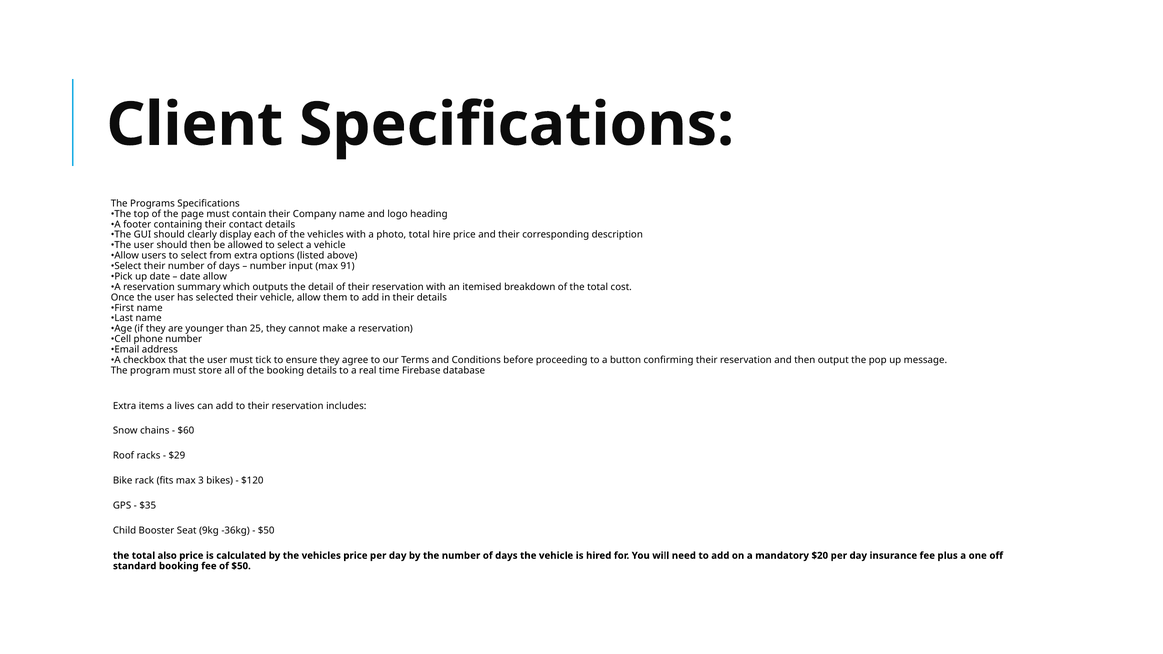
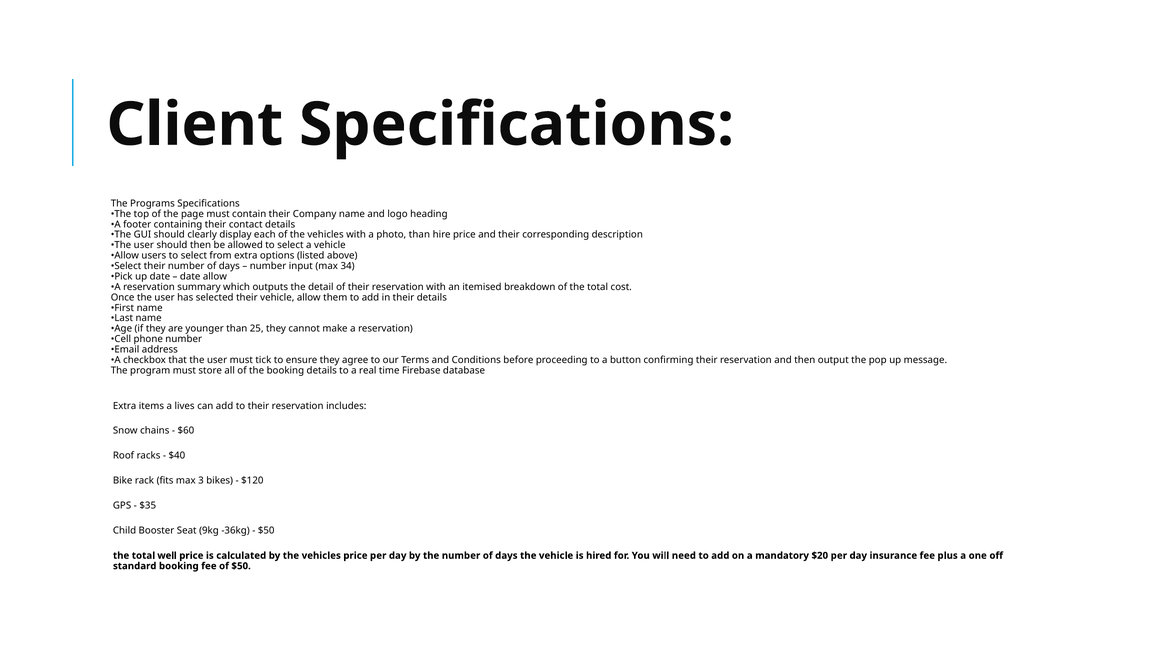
photo total: total -> than
91: 91 -> 34
$29: $29 -> $40
also: also -> well
